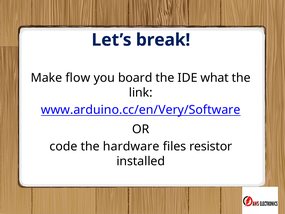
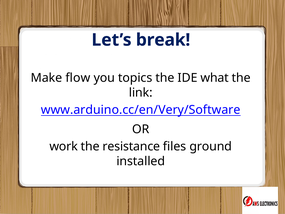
board: board -> topics
code: code -> work
hardware: hardware -> resistance
resistor: resistor -> ground
